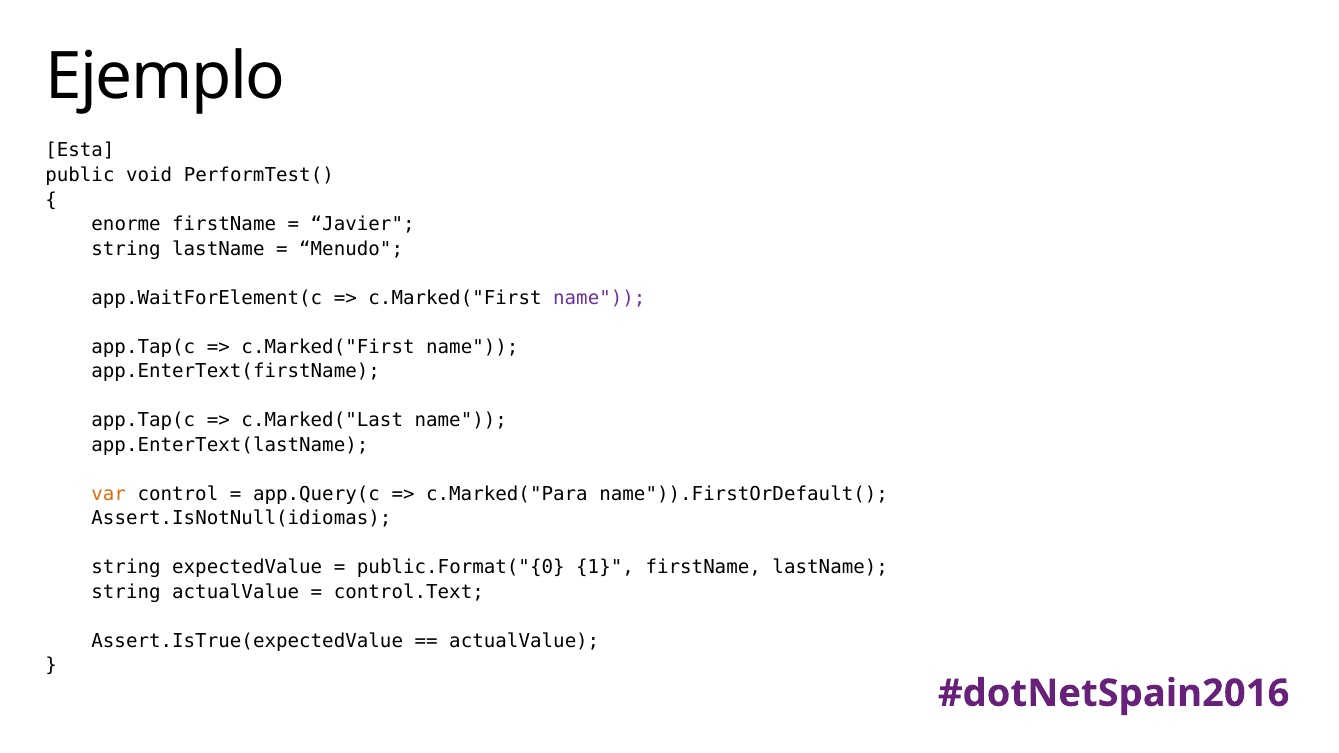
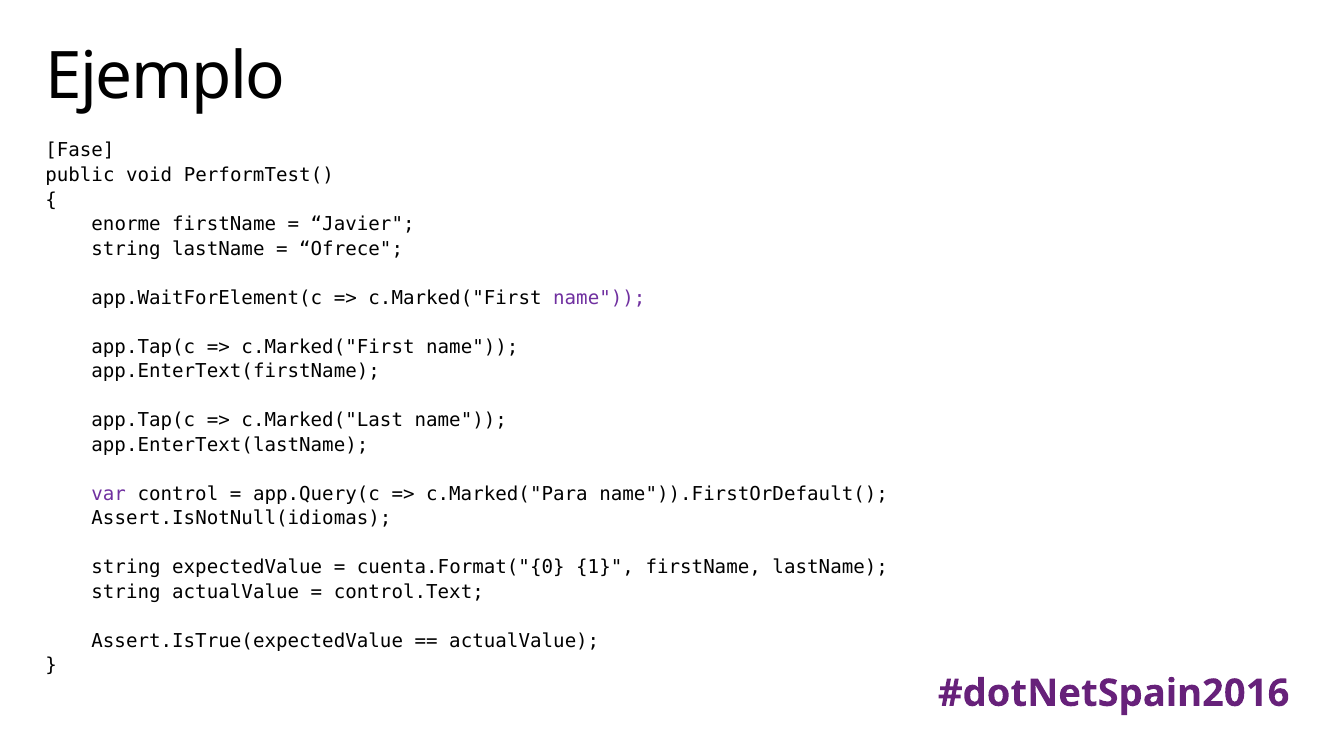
Esta: Esta -> Fase
Menudo: Menudo -> Ofrece
var colour: orange -> purple
public.Format("{0: public.Format("{0 -> cuenta.Format("{0
